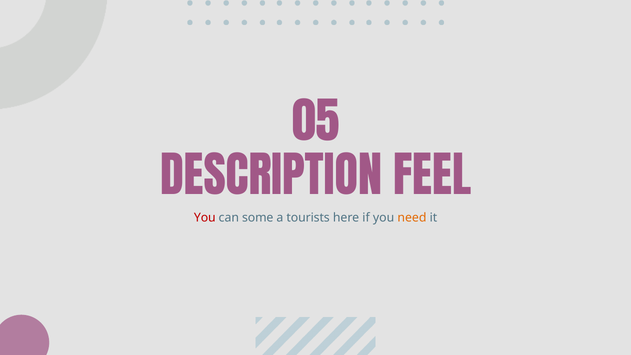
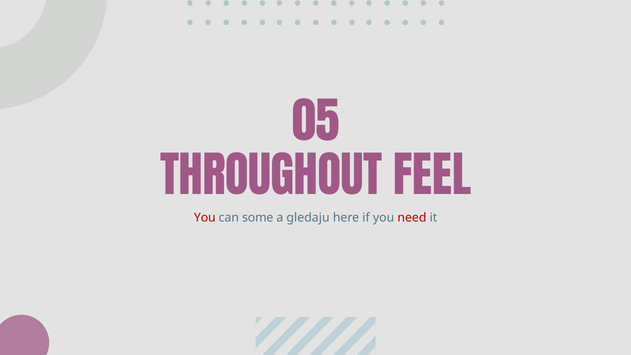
DESCRIPTION: DESCRIPTION -> THROUGHOUT
tourists: tourists -> gledaju
need colour: orange -> red
